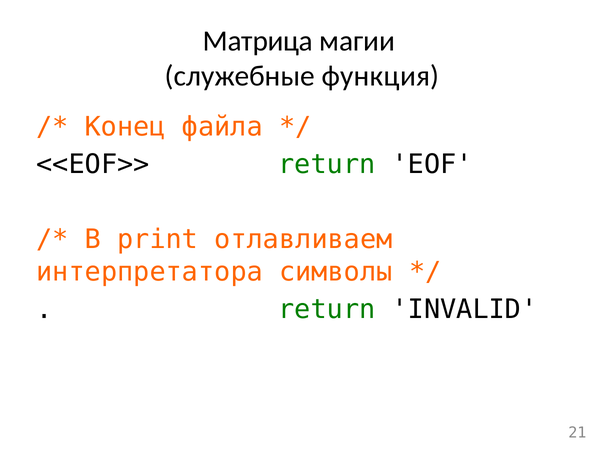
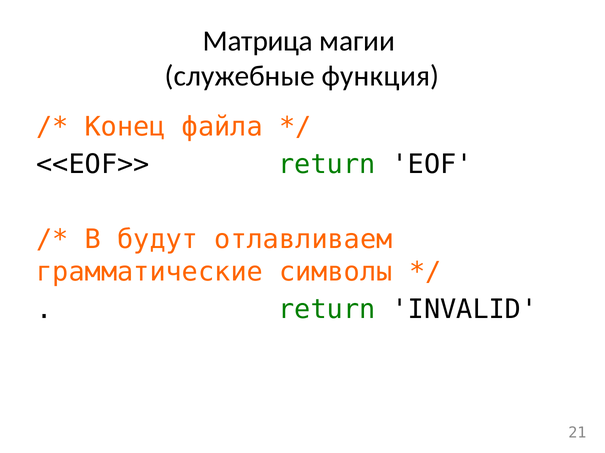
print: print -> будут
интерпретатора: интерпретатора -> грамматические
